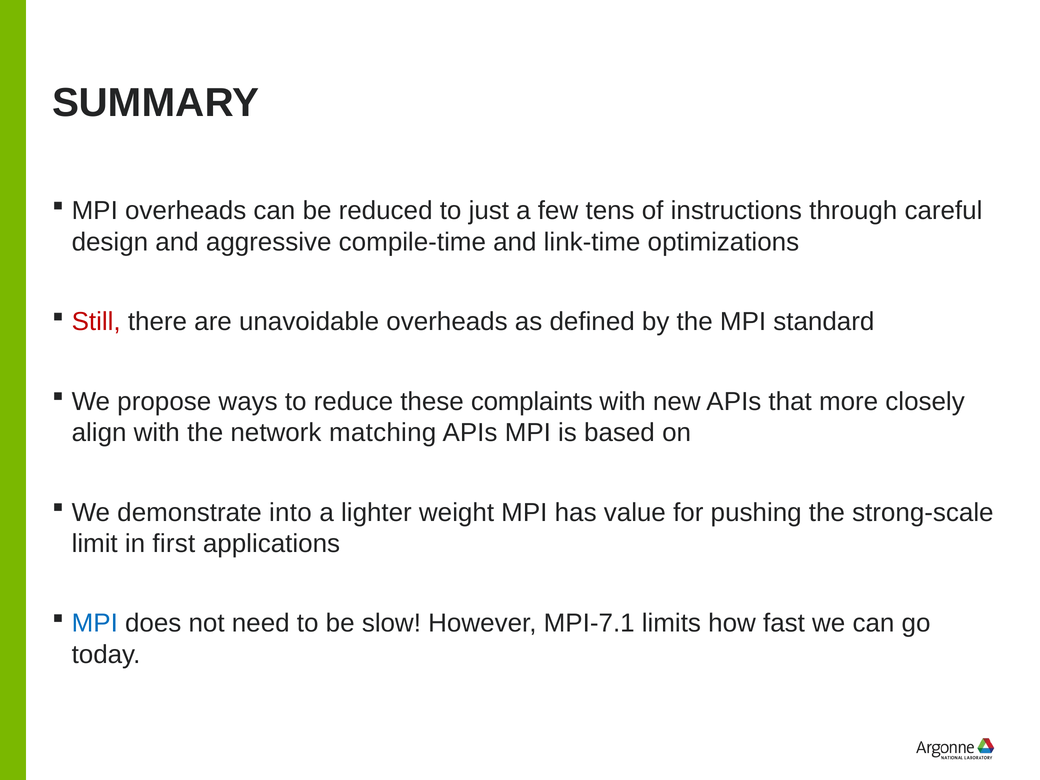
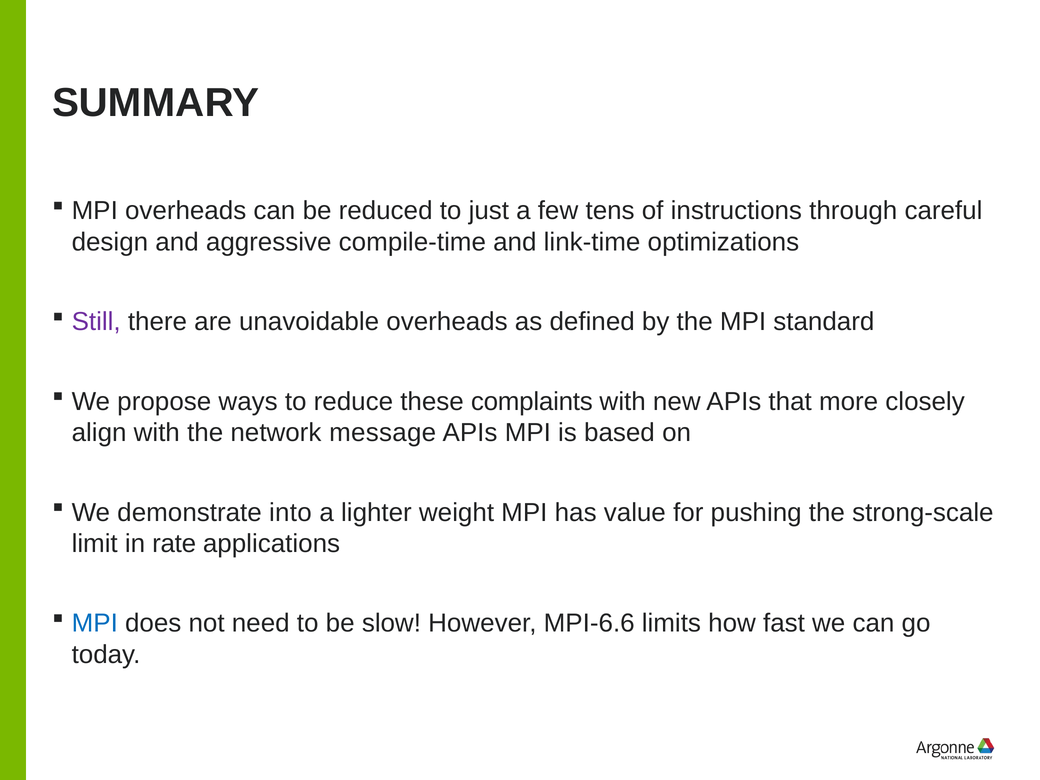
Still colour: red -> purple
matching: matching -> message
first: first -> rate
MPI-7.1: MPI-7.1 -> MPI-6.6
